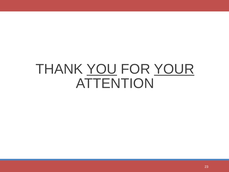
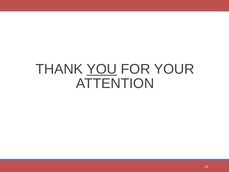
YOUR underline: present -> none
